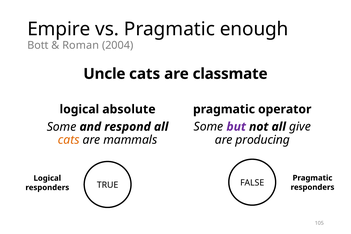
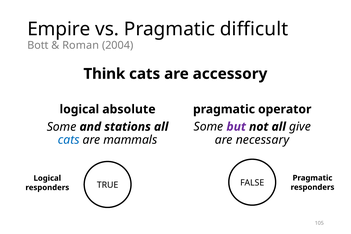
enough: enough -> difficult
Uncle: Uncle -> Think
classmate: classmate -> accessory
respond: respond -> stations
producing: producing -> necessary
cats at (69, 140) colour: orange -> blue
